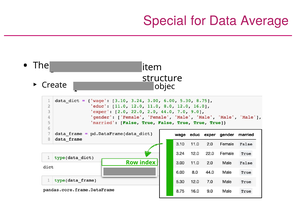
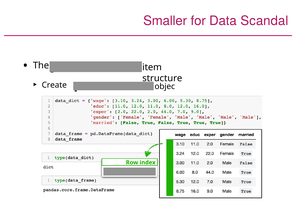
Special: Special -> Smaller
Average: Average -> Scandal
